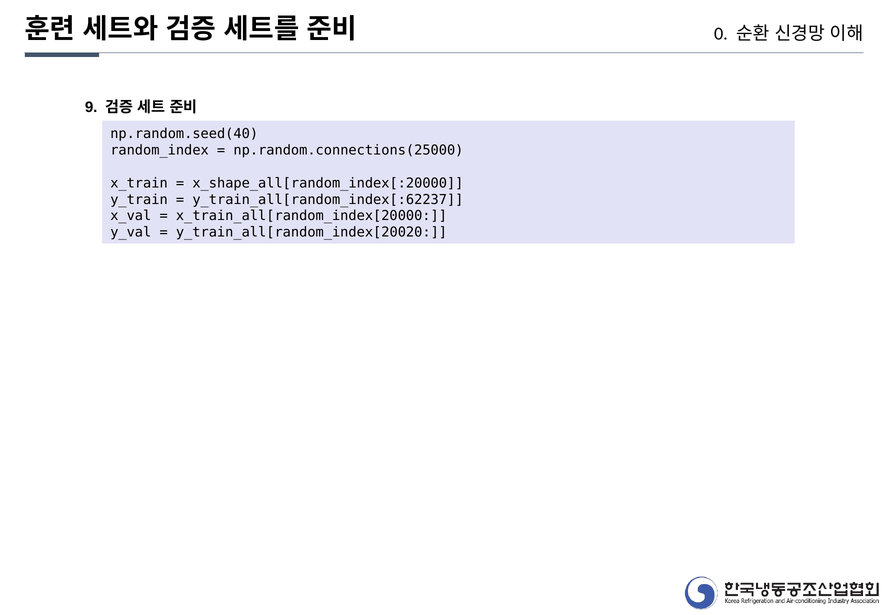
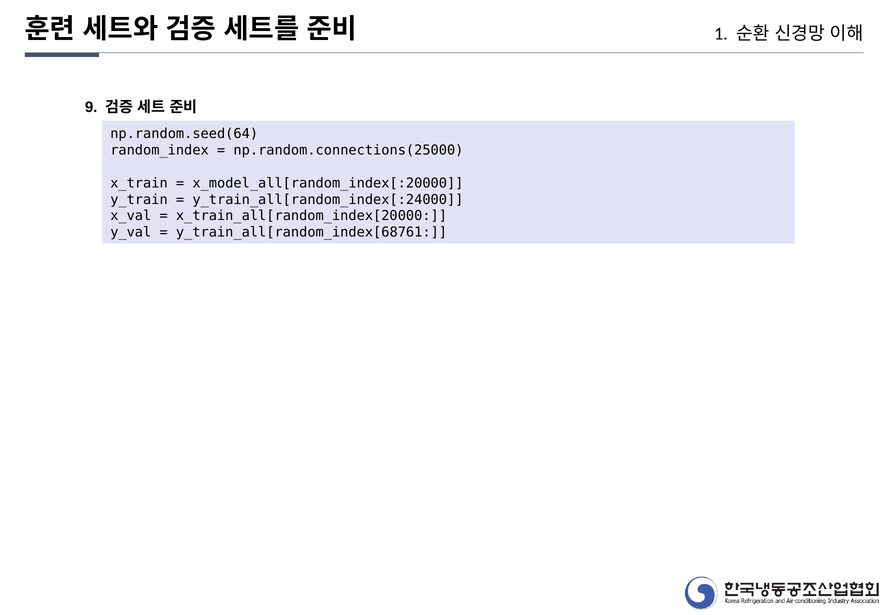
0: 0 -> 1
np.random.seed(40: np.random.seed(40 -> np.random.seed(64
x_shape_all[random_index[:20000: x_shape_all[random_index[:20000 -> x_model_all[random_index[:20000
y_train_all[random_index[:62237: y_train_all[random_index[:62237 -> y_train_all[random_index[:24000
y_train_all[random_index[20020: y_train_all[random_index[20020 -> y_train_all[random_index[68761
